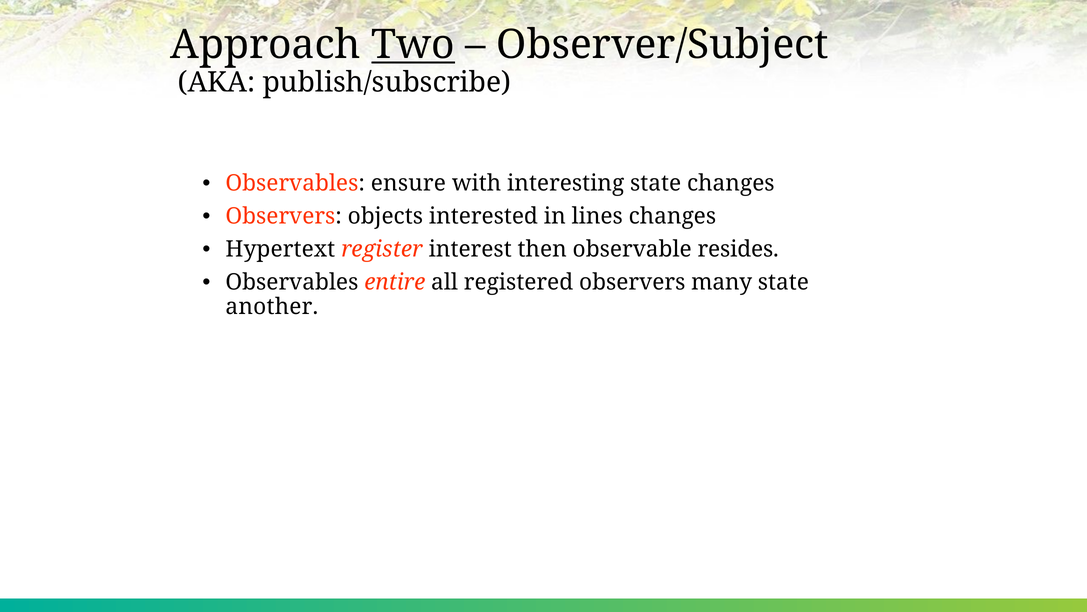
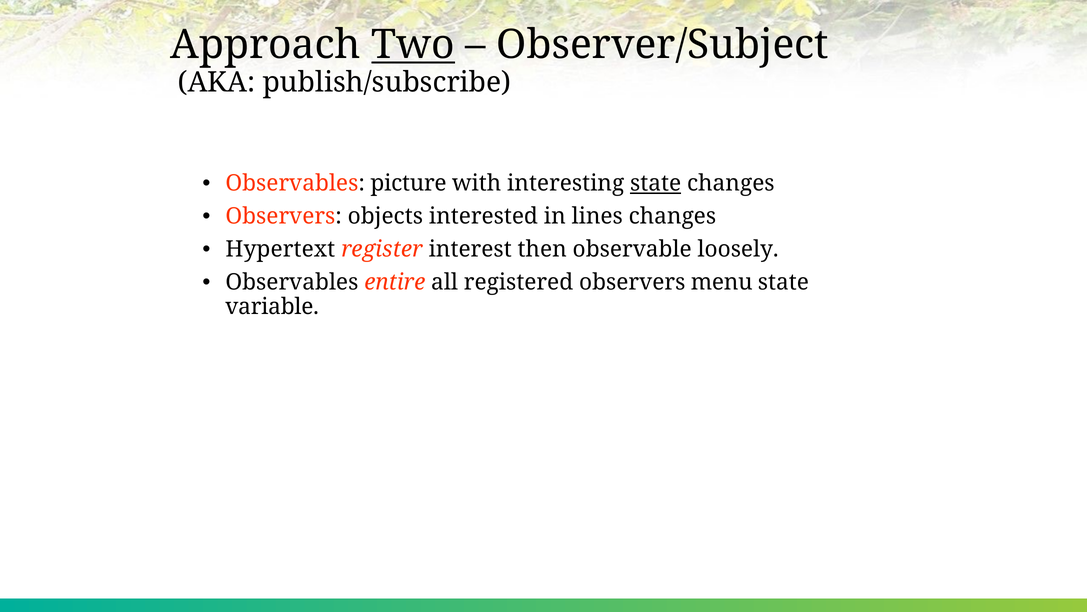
ensure: ensure -> picture
state at (656, 183) underline: none -> present
resides: resides -> loosely
many: many -> menu
another: another -> variable
